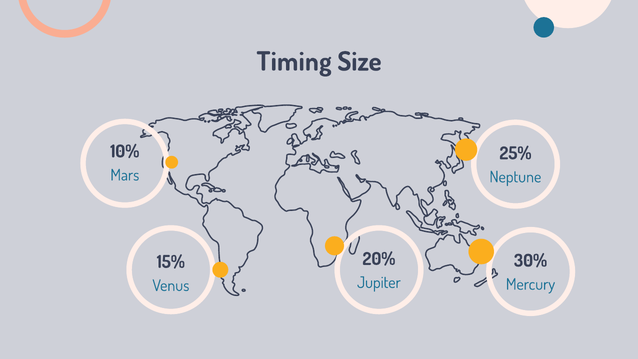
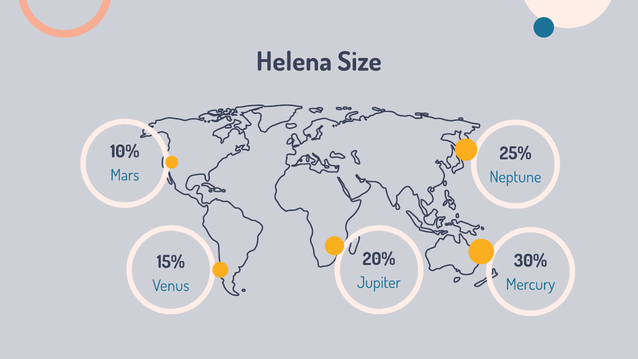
Timing: Timing -> Helena
